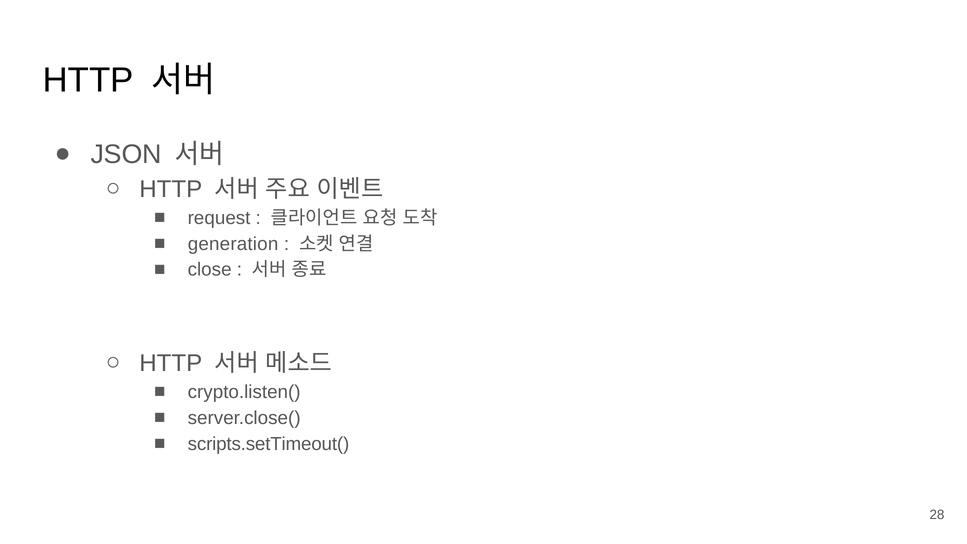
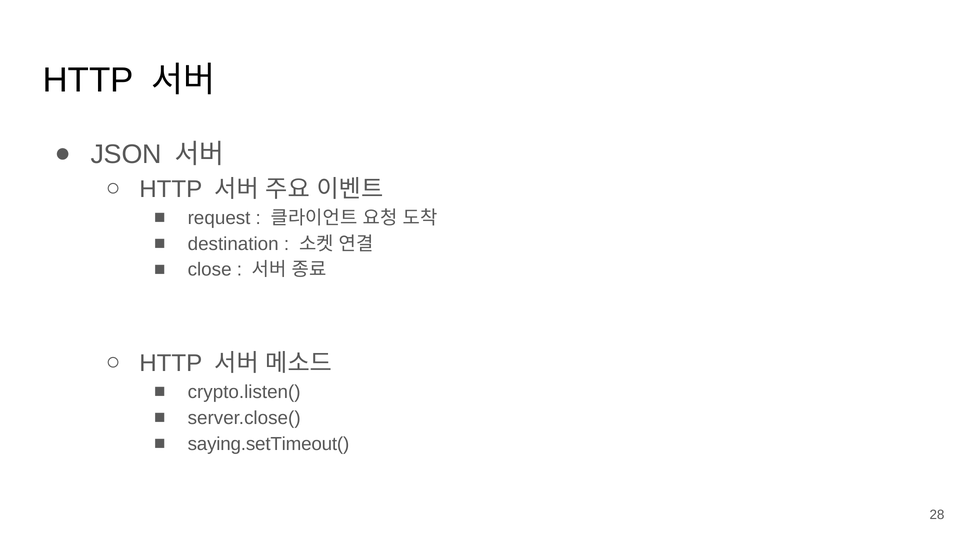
generation: generation -> destination
scripts.setTimeout(: scripts.setTimeout( -> saying.setTimeout(
